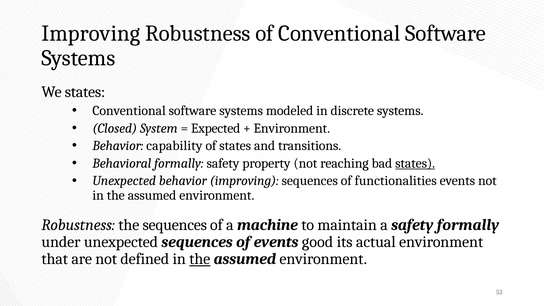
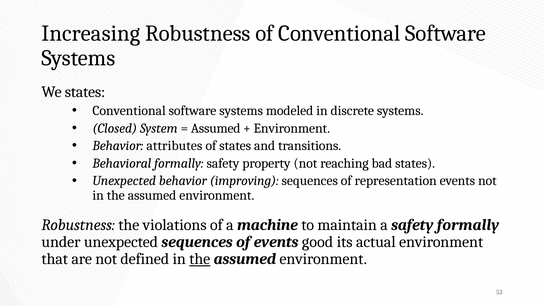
Improving at (91, 33): Improving -> Increasing
Expected at (216, 128): Expected -> Assumed
capability: capability -> attributes
states at (415, 163) underline: present -> none
functionalities: functionalities -> representation
the sequences: sequences -> violations
